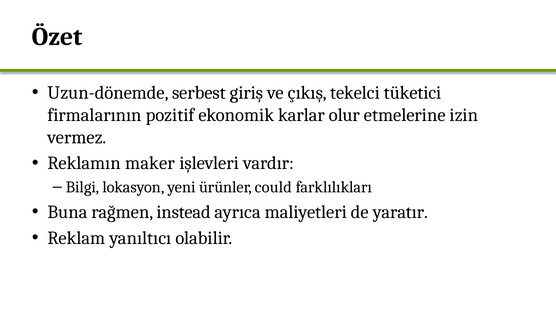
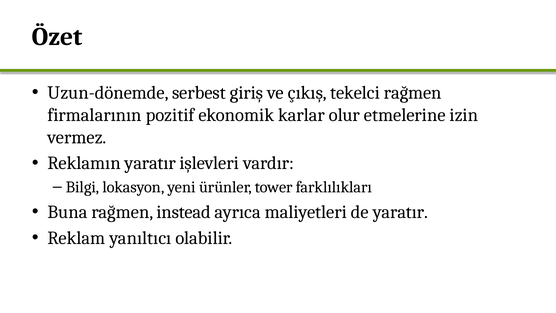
tekelci tüketici: tüketici -> rağmen
Reklamın maker: maker -> yaratır
could: could -> tower
